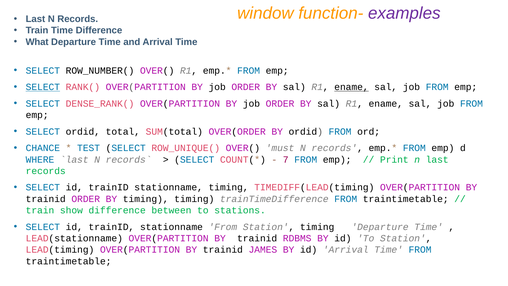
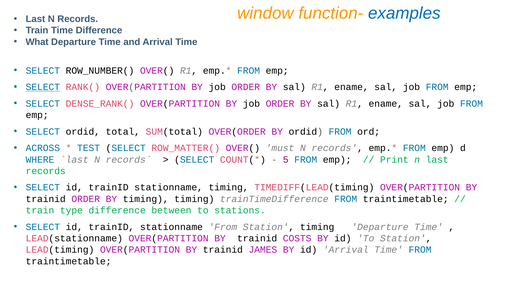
examples colour: purple -> blue
ename at (351, 87) underline: present -> none
CHANCE: CHANCE -> ACROSS
ROW_UNIQUE(: ROW_UNIQUE( -> ROW_MATTER(
7: 7 -> 5
show: show -> type
RDBMS: RDBMS -> COSTS
